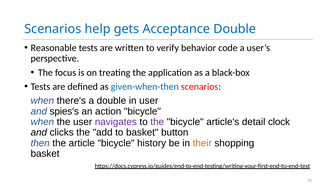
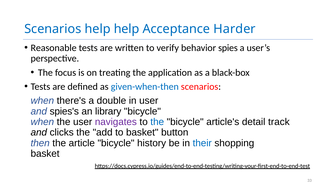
help gets: gets -> help
Acceptance Double: Double -> Harder
code: code -> spies
action: action -> library
the at (157, 122) colour: purple -> blue
clock: clock -> track
their colour: orange -> blue
